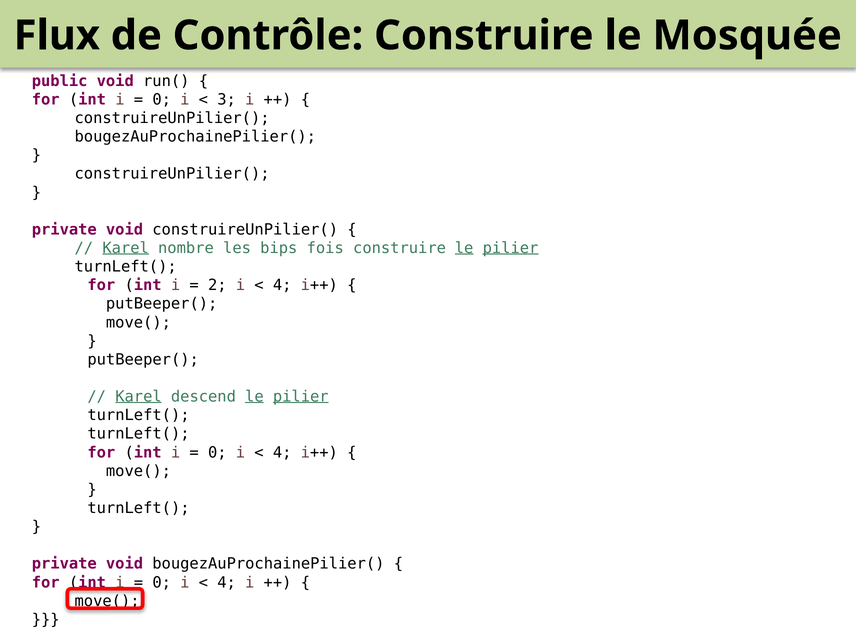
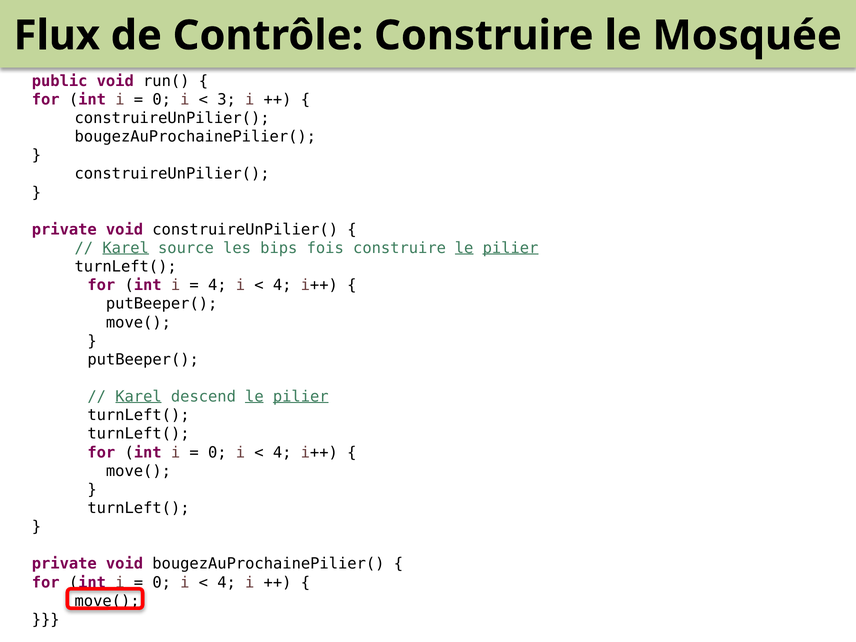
nombre: nombre -> source
2 at (217, 285): 2 -> 4
